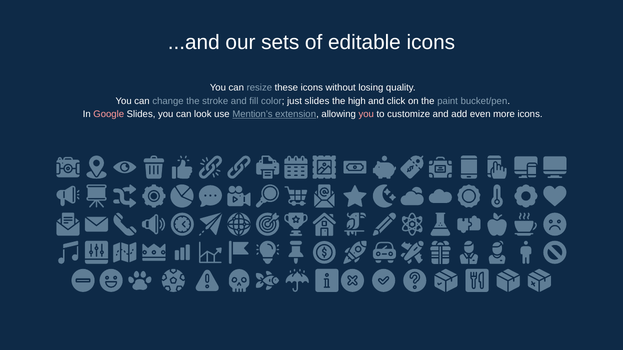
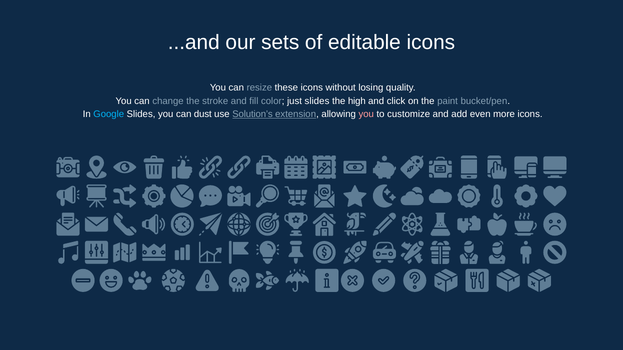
Google colour: pink -> light blue
look: look -> dust
Mention’s: Mention’s -> Solution’s
